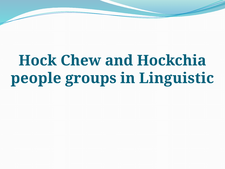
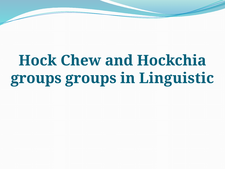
people at (36, 78): people -> groups
